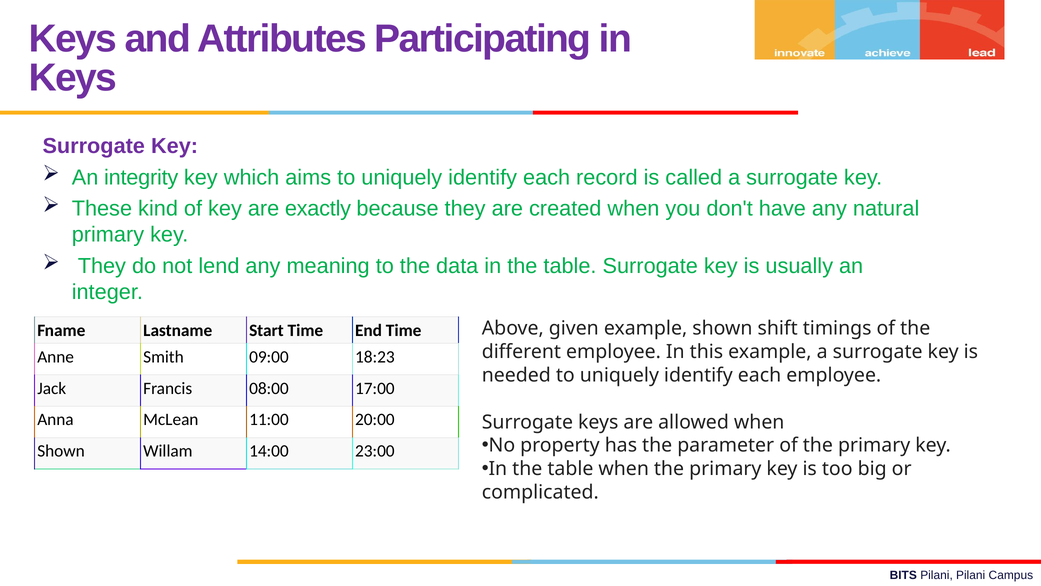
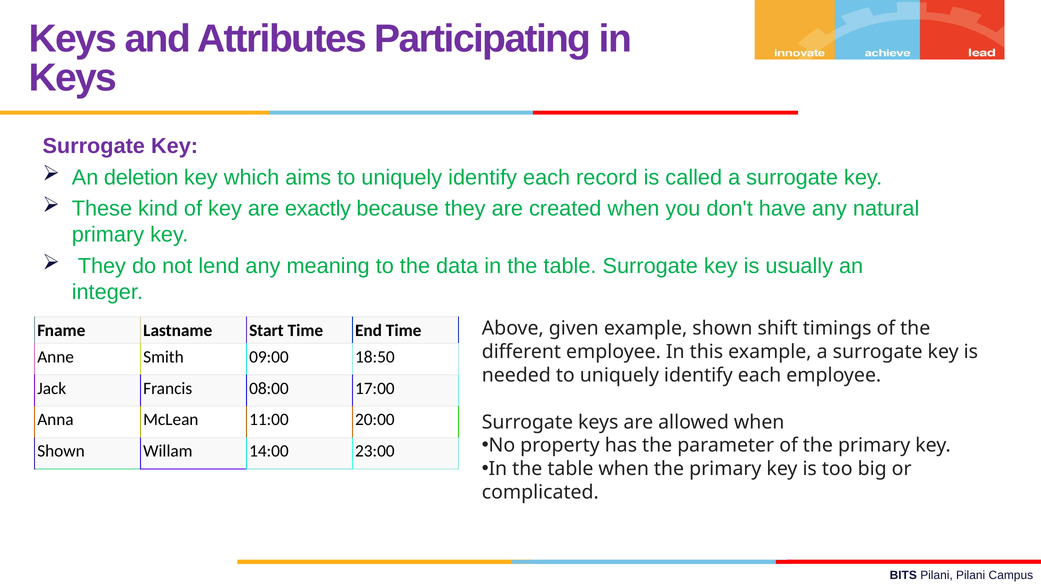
integrity: integrity -> deletion
18:23: 18:23 -> 18:50
